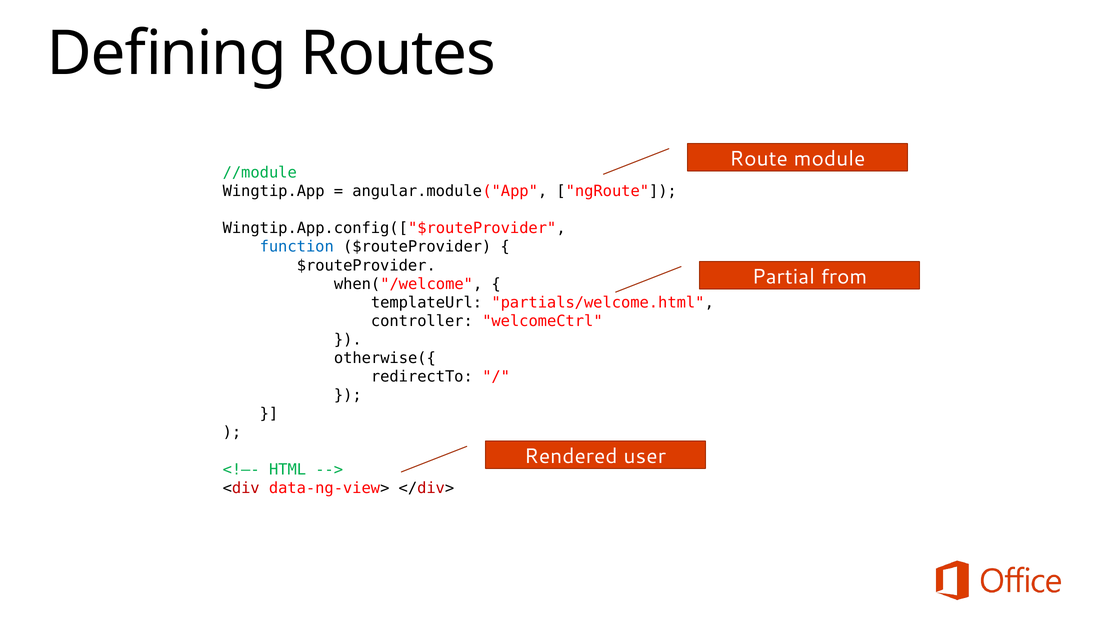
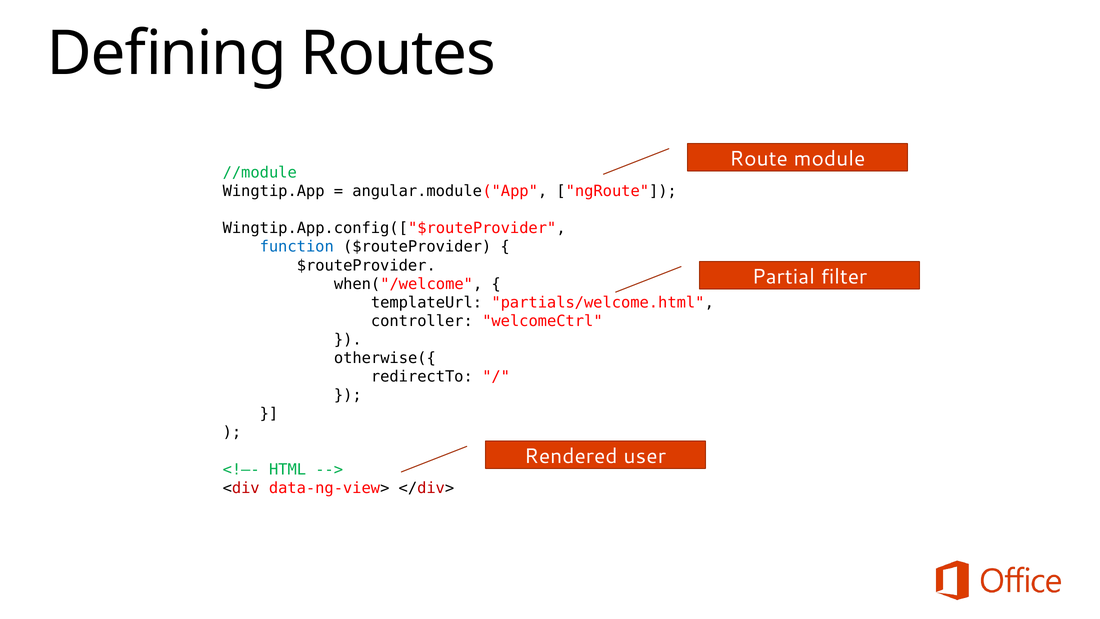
from: from -> filter
